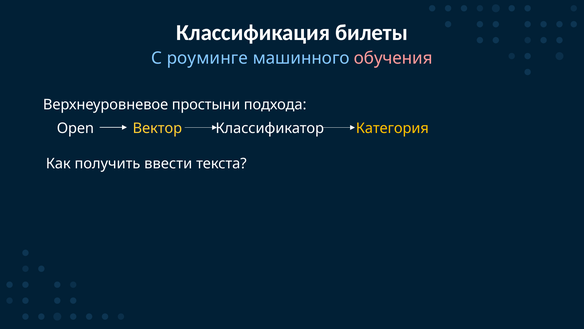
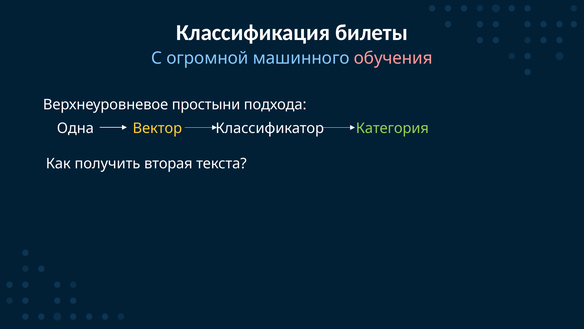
роуминге: роуминге -> огромной
Open: Open -> Одна
Категория colour: yellow -> light green
ввести: ввести -> вторая
